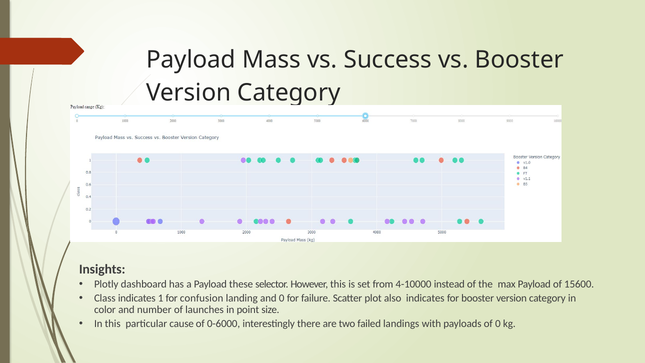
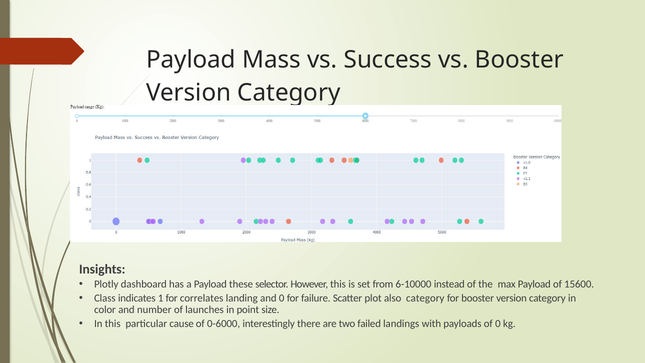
4-10000: 4-10000 -> 6-10000
confusion: confusion -> correlates
also indicates: indicates -> category
